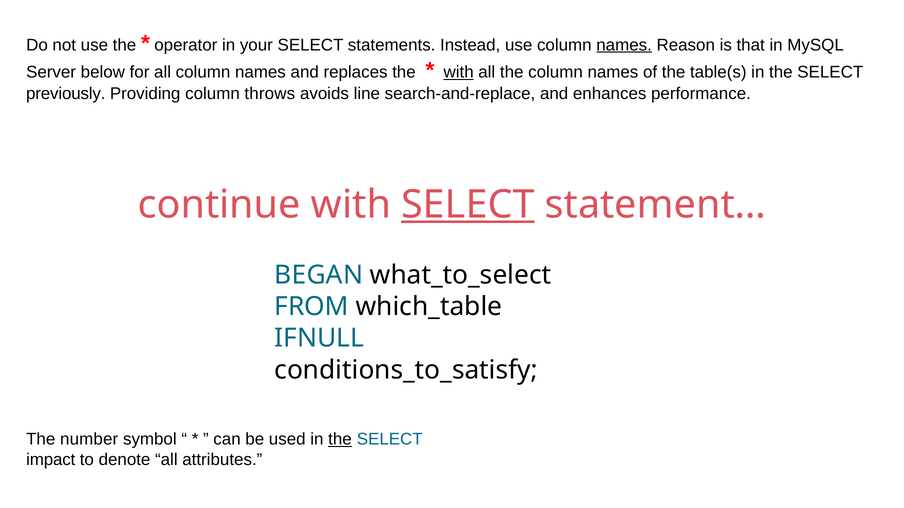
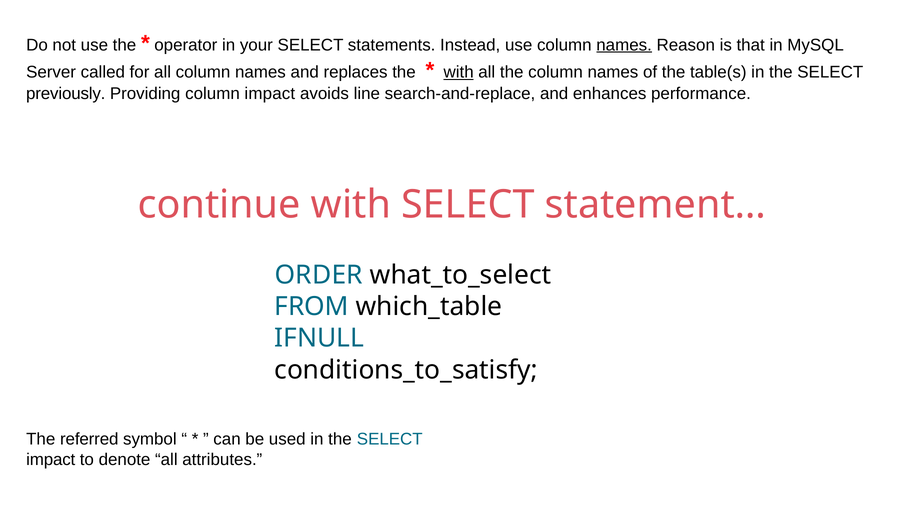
below: below -> called
column throws: throws -> impact
SELECT at (468, 205) underline: present -> none
BEGAN: BEGAN -> ORDER
number: number -> referred
the at (340, 440) underline: present -> none
